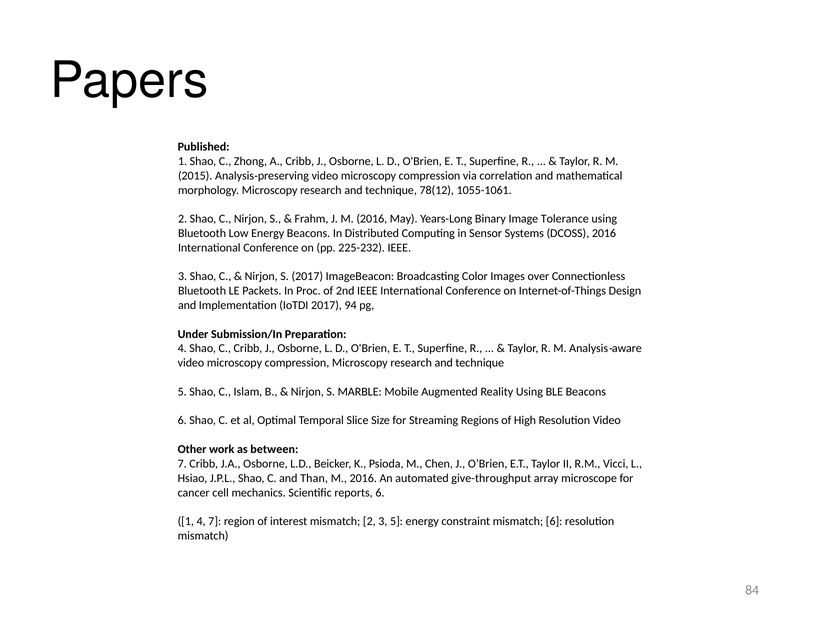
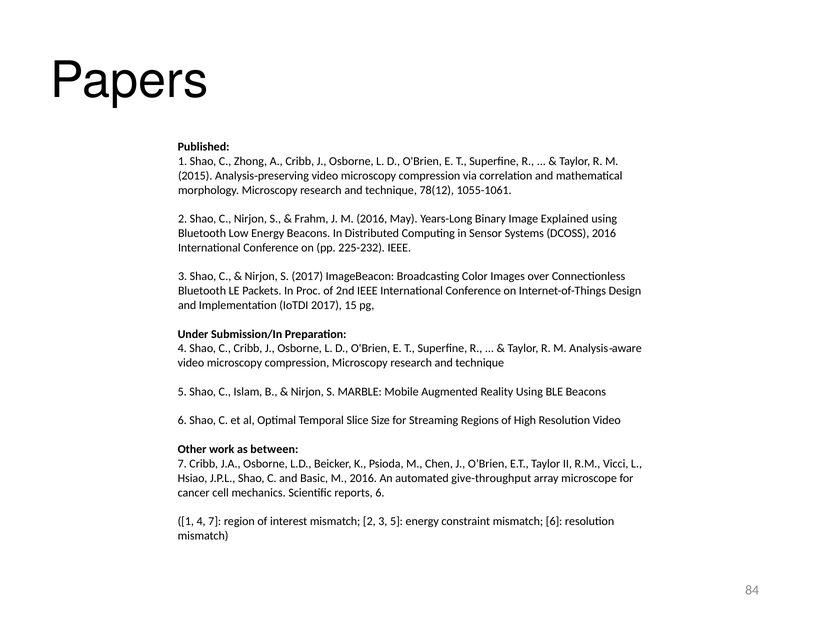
Tolerance: Tolerance -> Explained
94: 94 -> 15
Than: Than -> Basic
